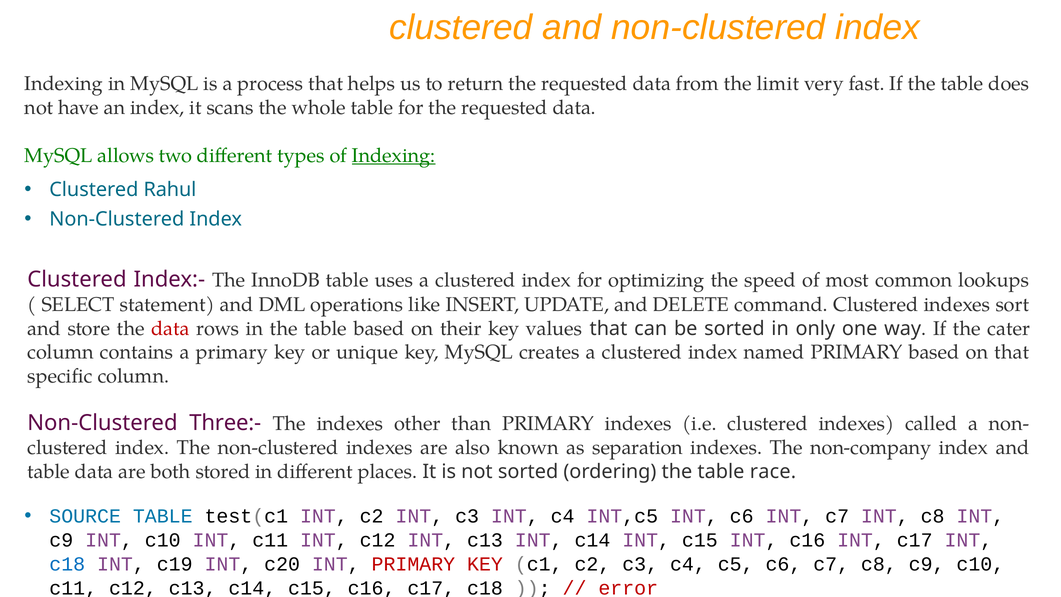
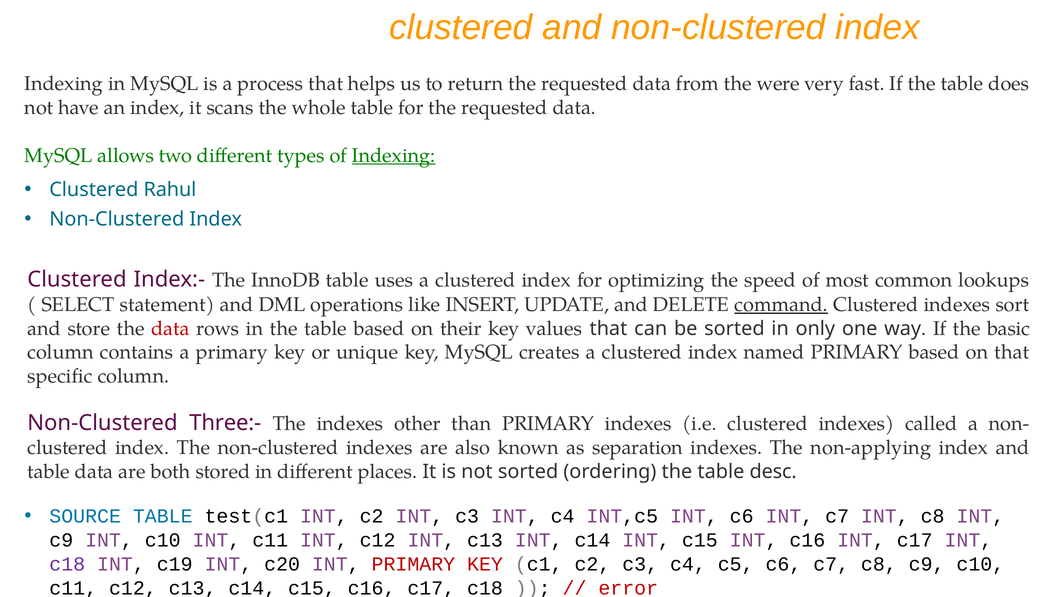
limit: limit -> were
command underline: none -> present
cater: cater -> basic
non-company: non-company -> non-applying
race: race -> desc
c18 at (67, 564) colour: blue -> purple
